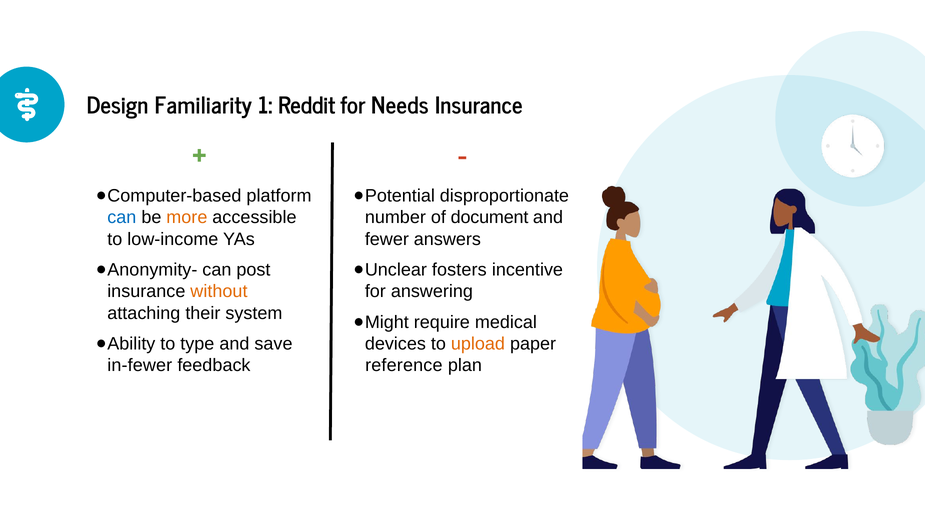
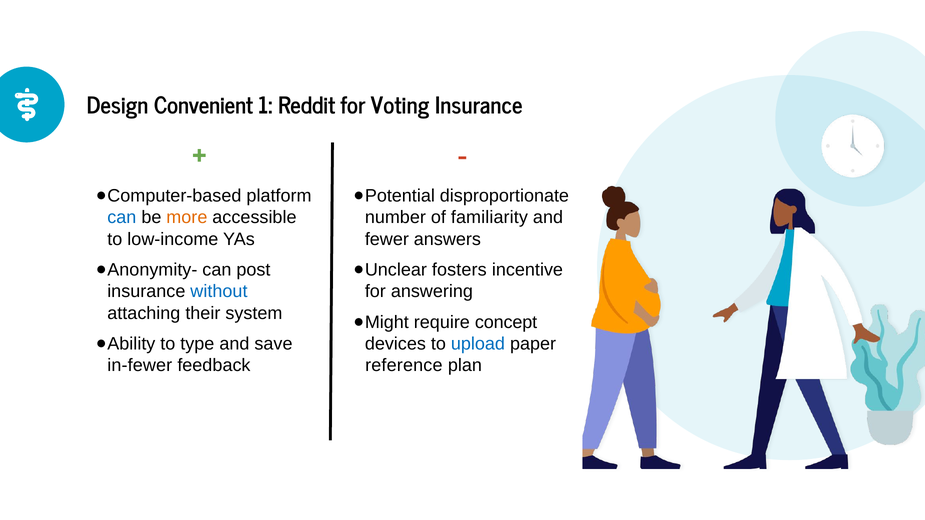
Familiarity: Familiarity -> Convenient
Needs: Needs -> Voting
document: document -> familiarity
without colour: orange -> blue
medical: medical -> concept
upload colour: orange -> blue
